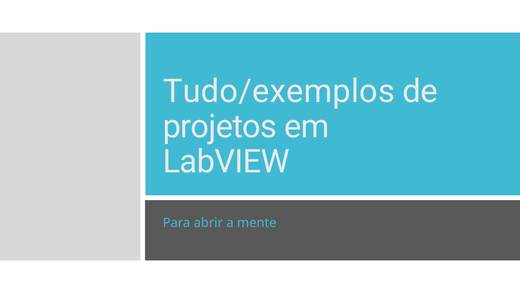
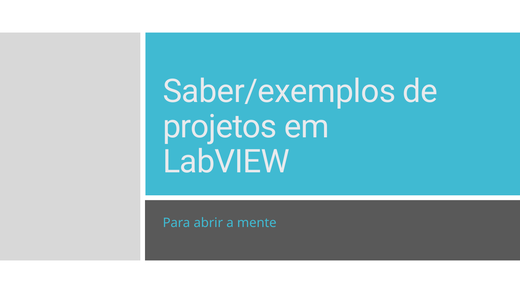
Tudo/exemplos: Tudo/exemplos -> Saber/exemplos
